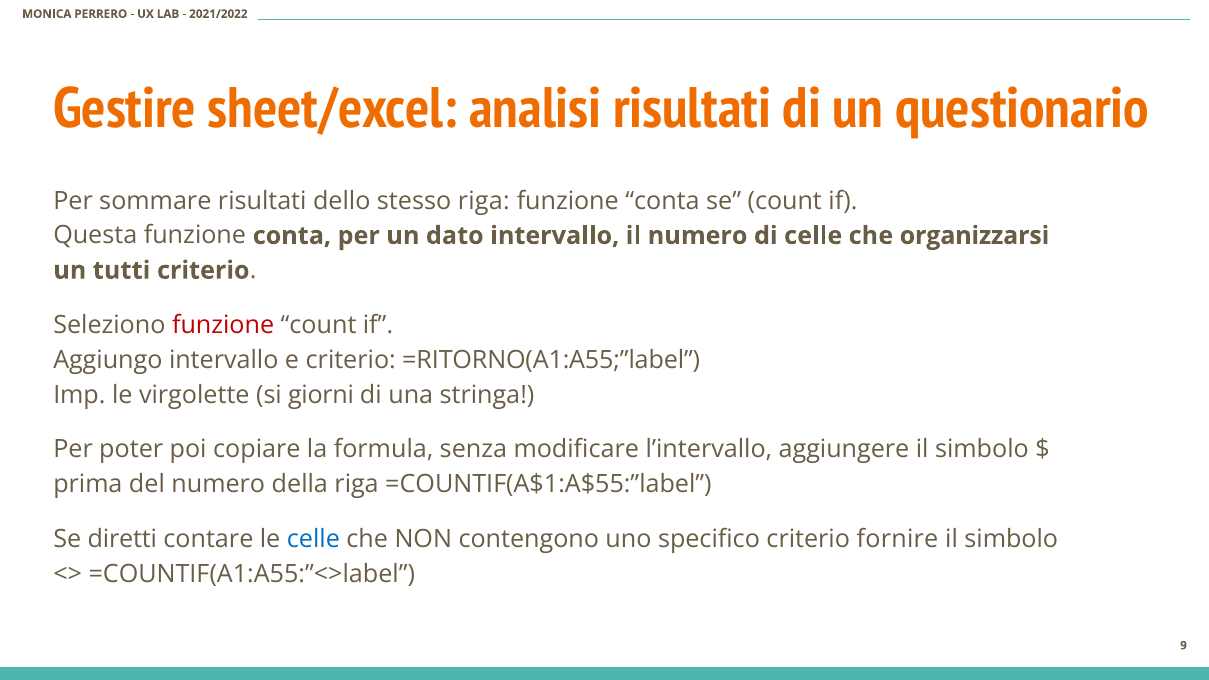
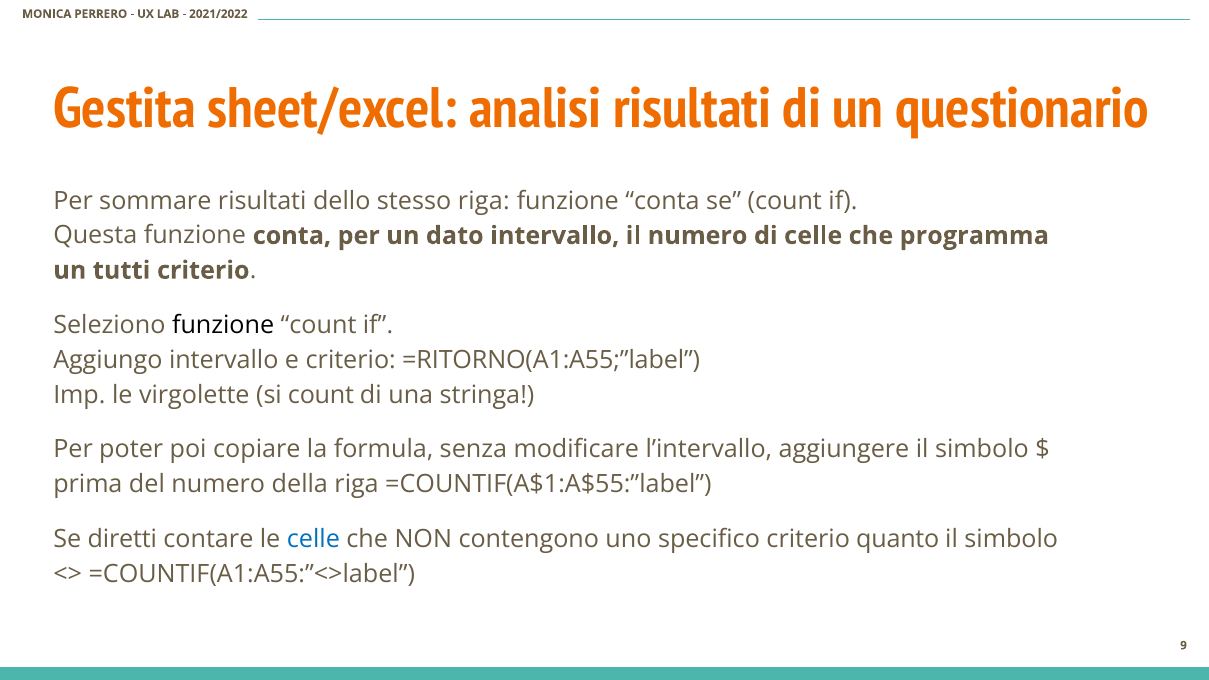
Gestire: Gestire -> Gestita
organizzarsi: organizzarsi -> programma
funzione at (223, 325) colour: red -> black
si giorni: giorni -> count
fornire: fornire -> quanto
